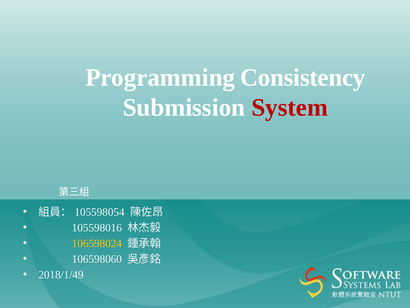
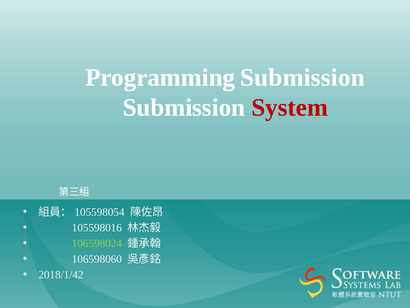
Programming Consistency: Consistency -> Submission
106598024 colour: yellow -> light green
2018/1/49: 2018/1/49 -> 2018/1/42
